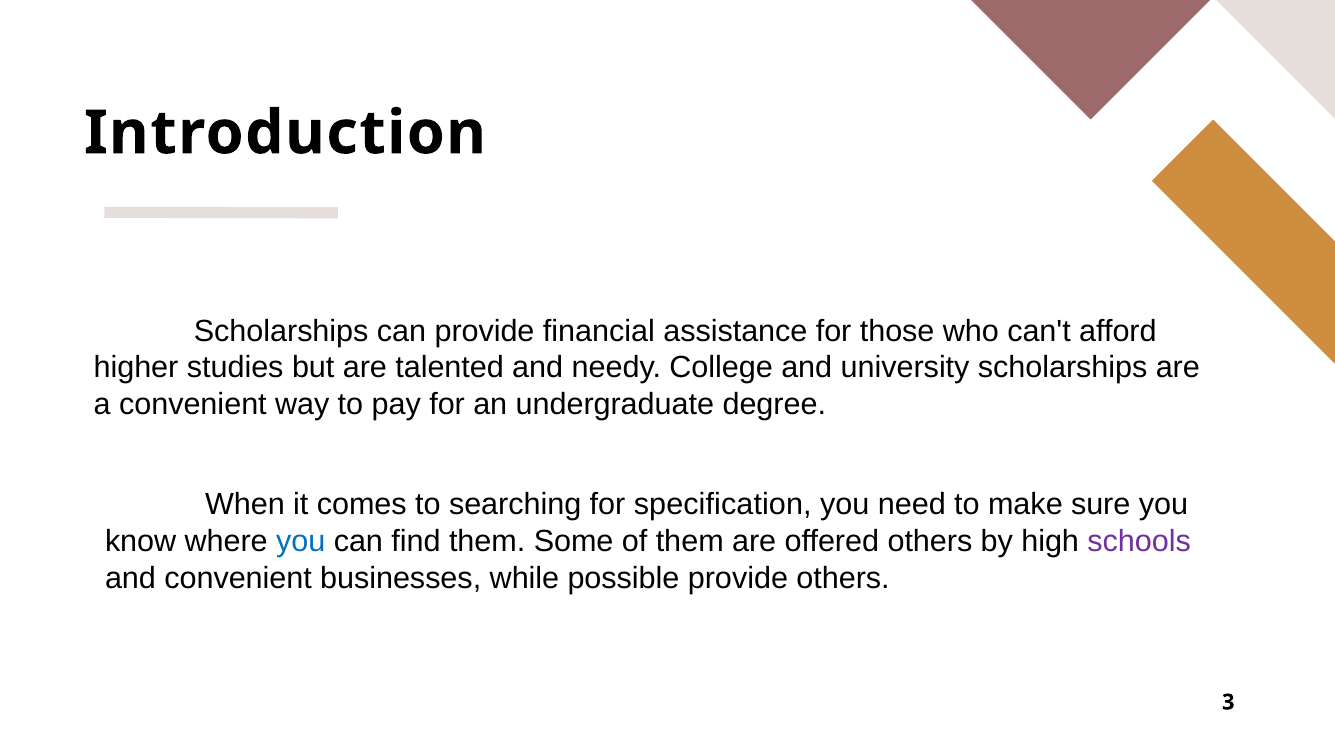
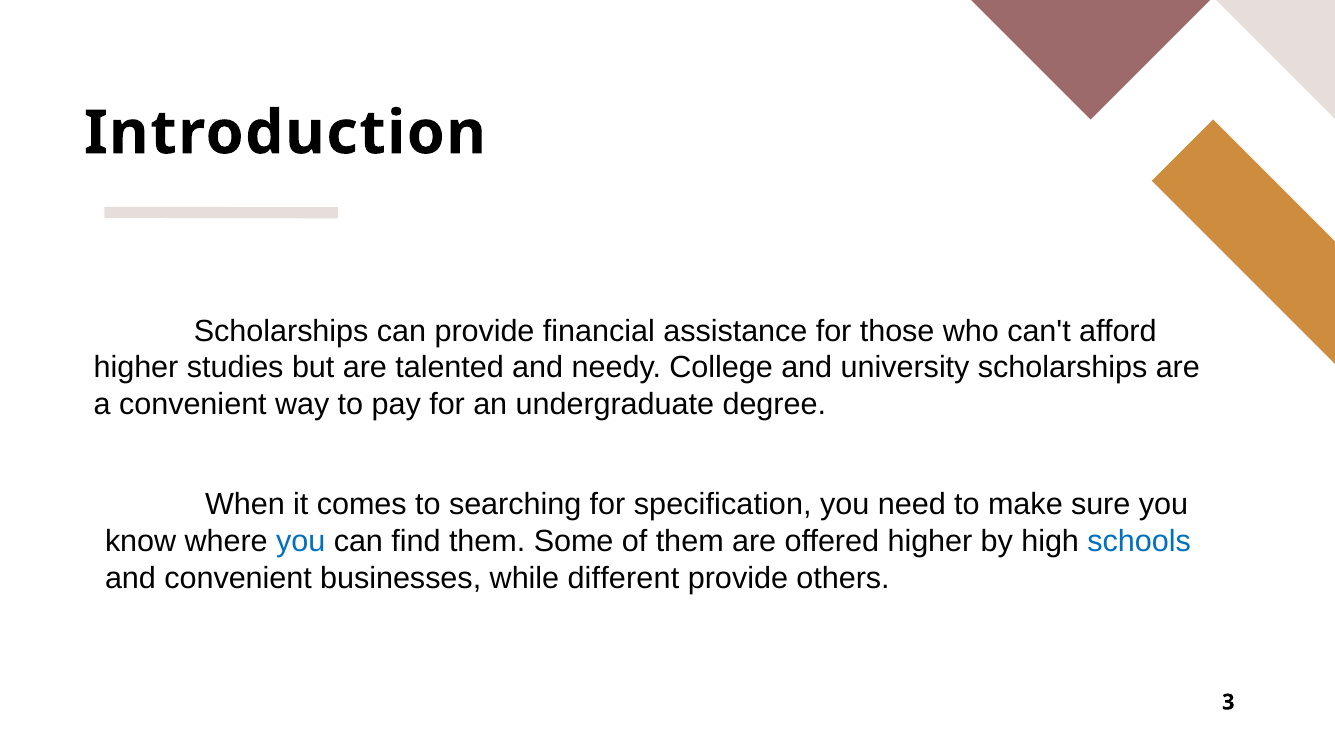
offered others: others -> higher
schools colour: purple -> blue
possible: possible -> different
